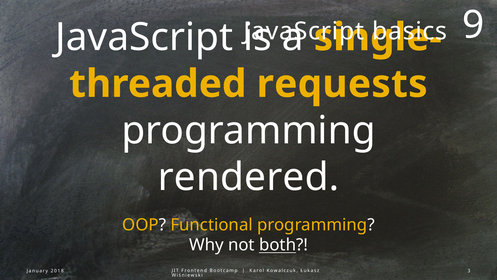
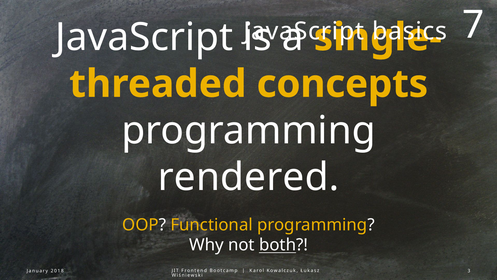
9: 9 -> 7
requests: requests -> concepts
